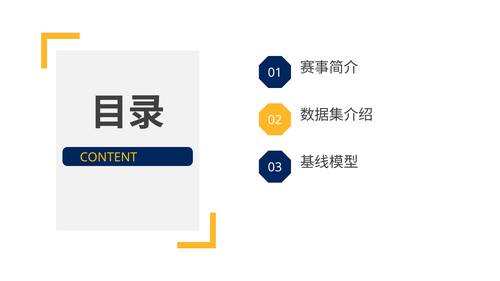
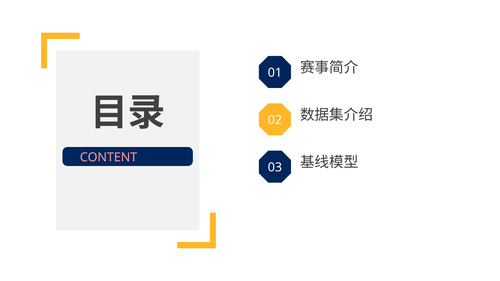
CONTENT colour: yellow -> pink
